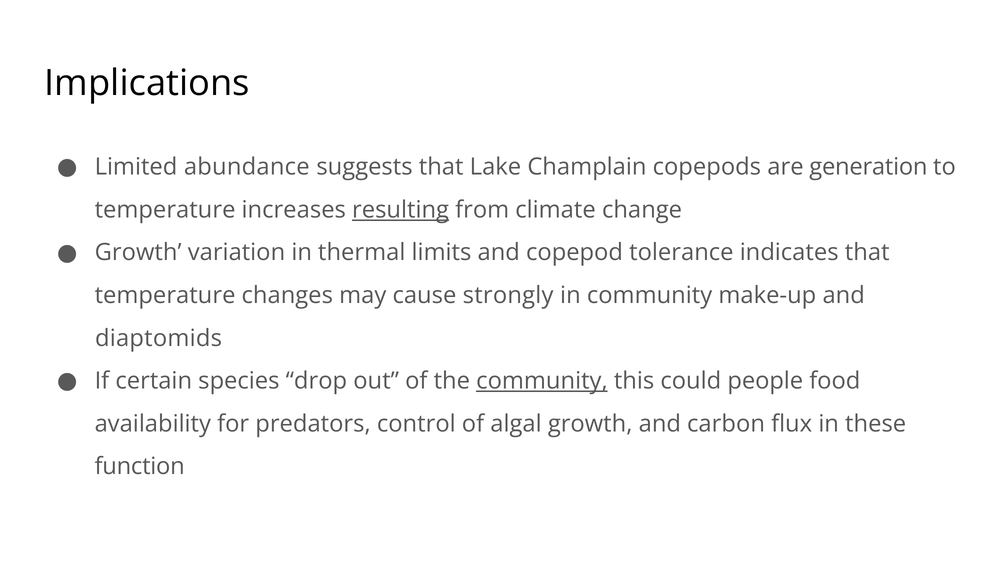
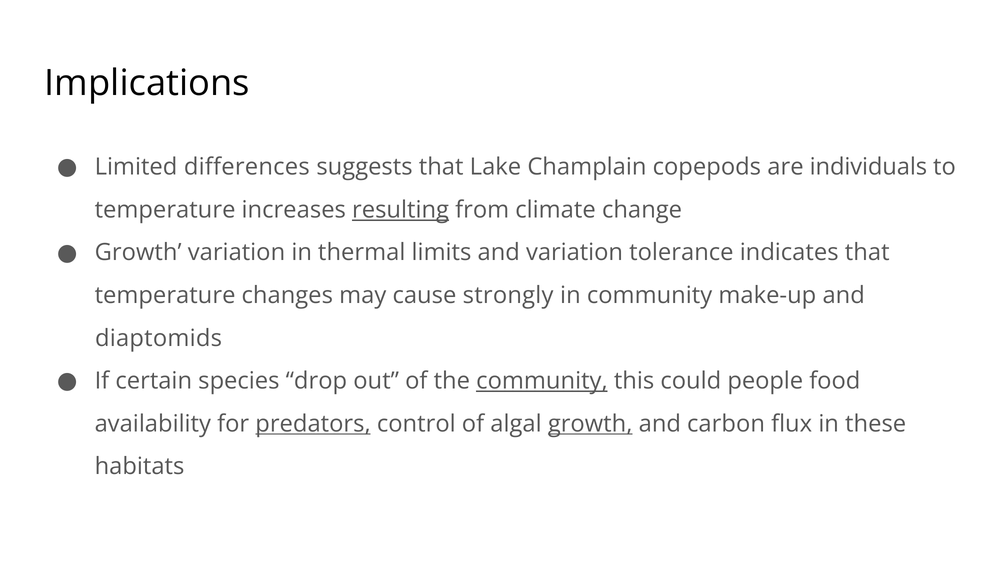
abundance: abundance -> differences
generation: generation -> individuals
and copepod: copepod -> variation
predators underline: none -> present
growth at (590, 424) underline: none -> present
function: function -> habitats
